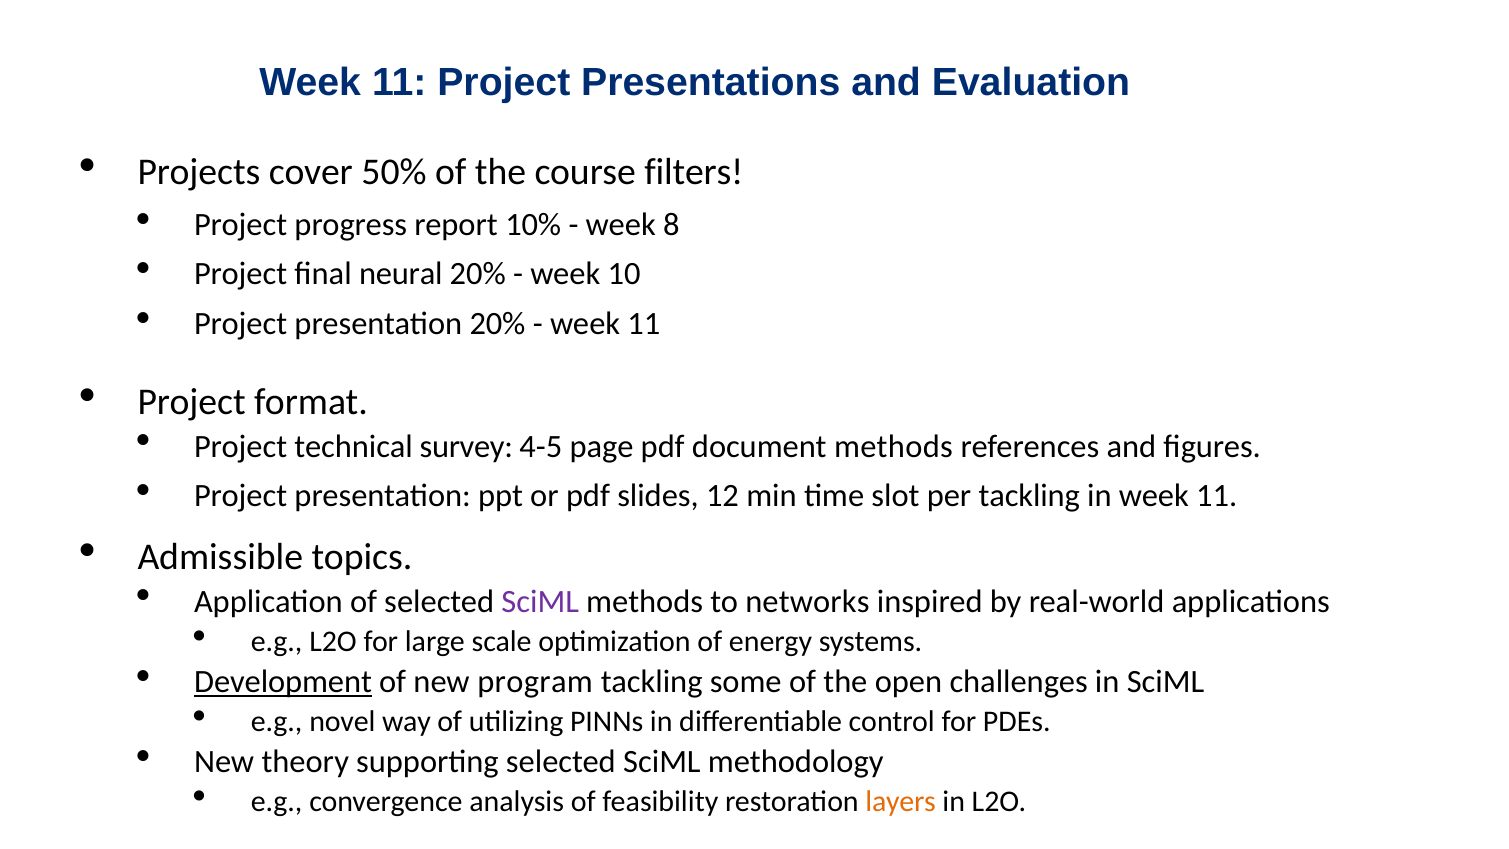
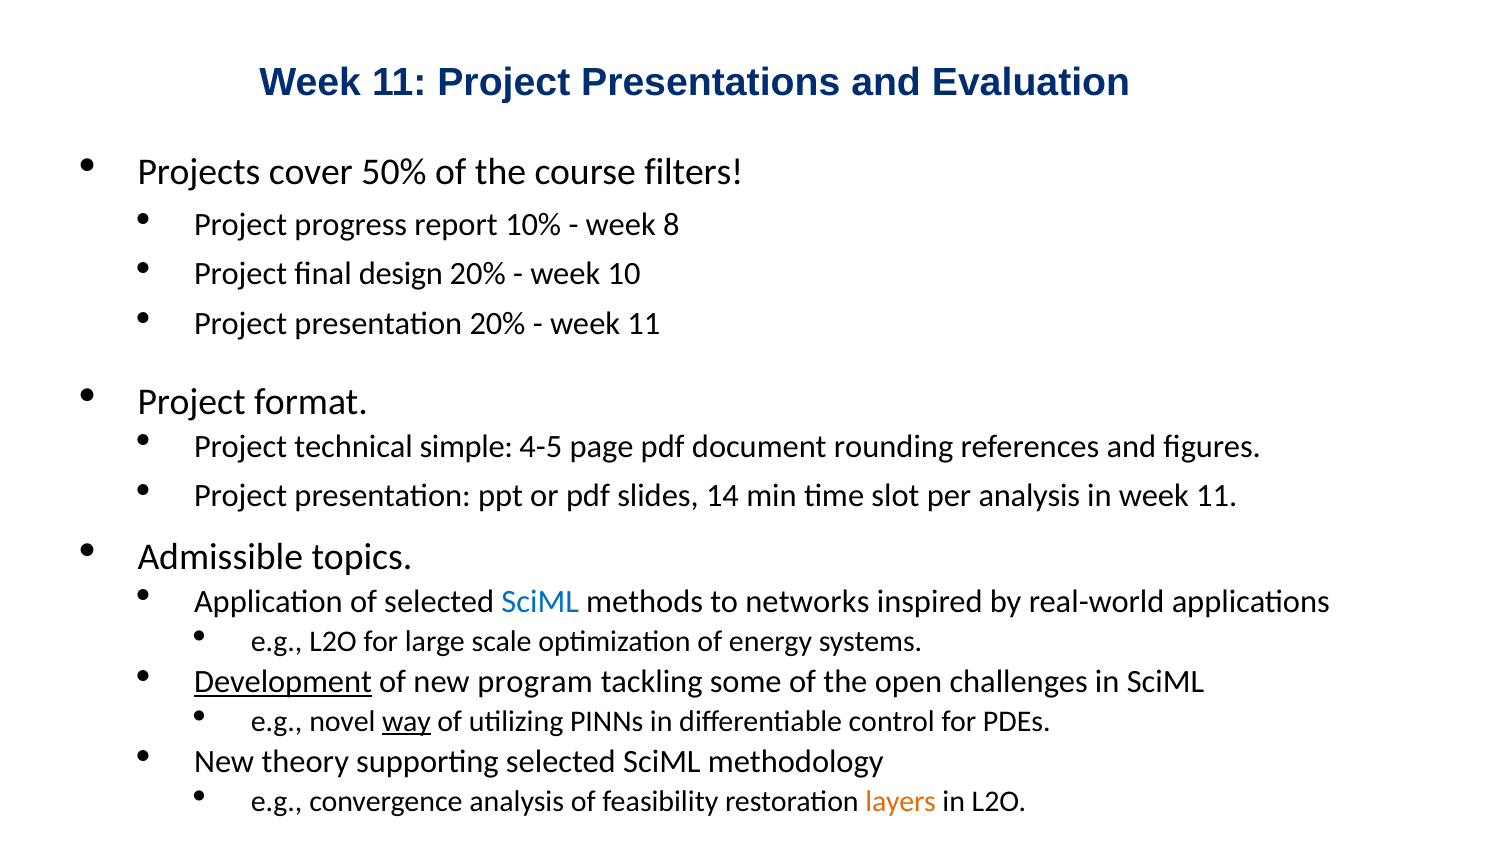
neural: neural -> design
survey: survey -> simple
document methods: methods -> rounding
12: 12 -> 14
per tackling: tackling -> analysis
SciML at (540, 601) colour: purple -> blue
way underline: none -> present
